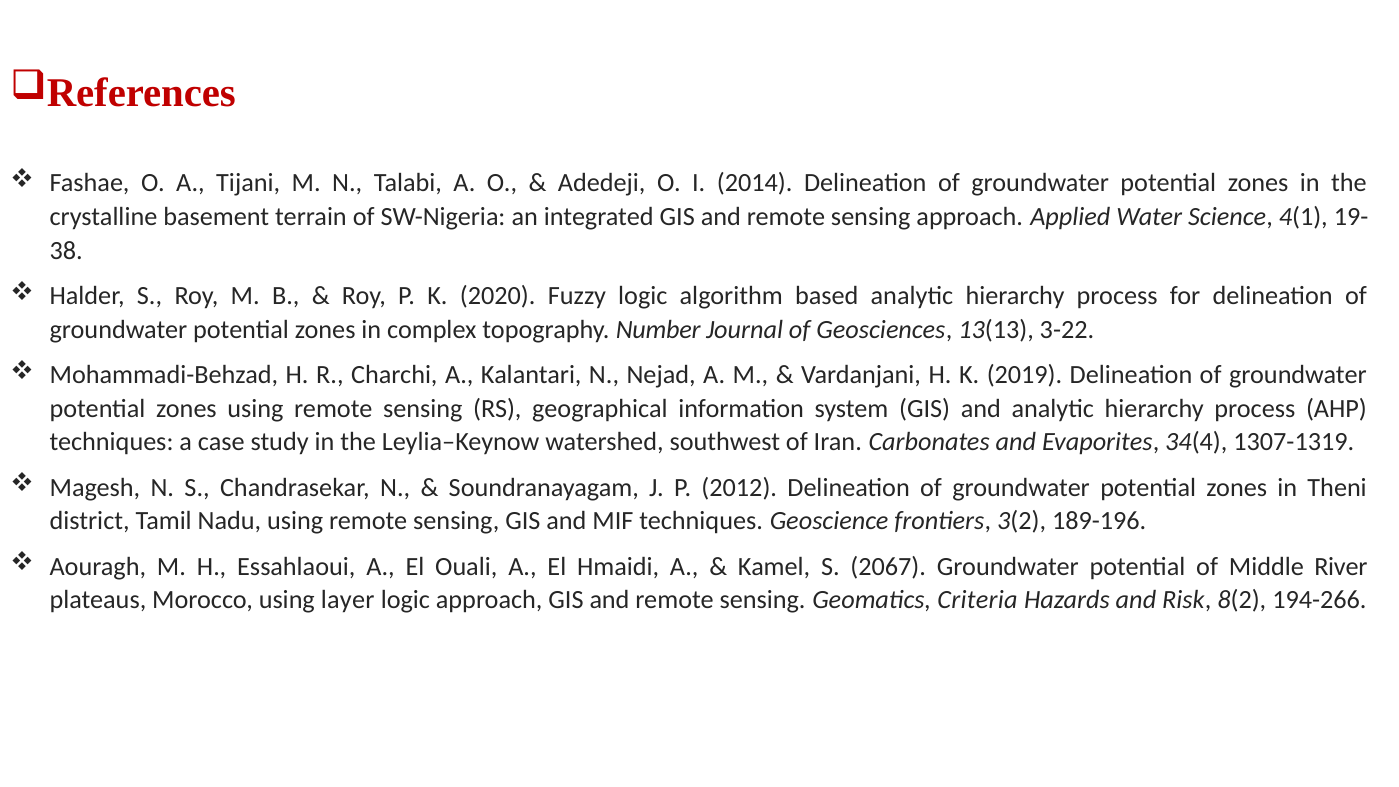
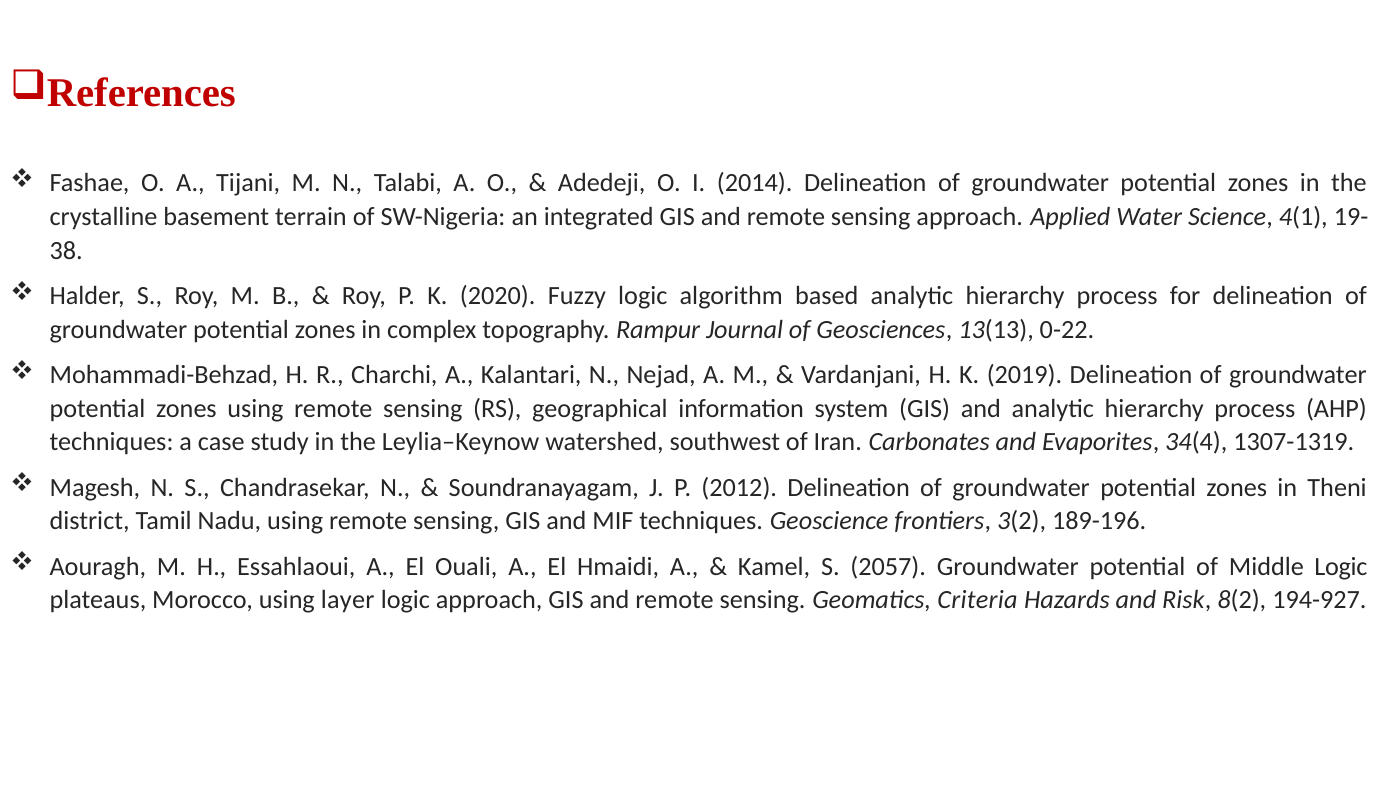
Number: Number -> Rampur
3-22: 3-22 -> 0-22
2067: 2067 -> 2057
Middle River: River -> Logic
194-266: 194-266 -> 194-927
